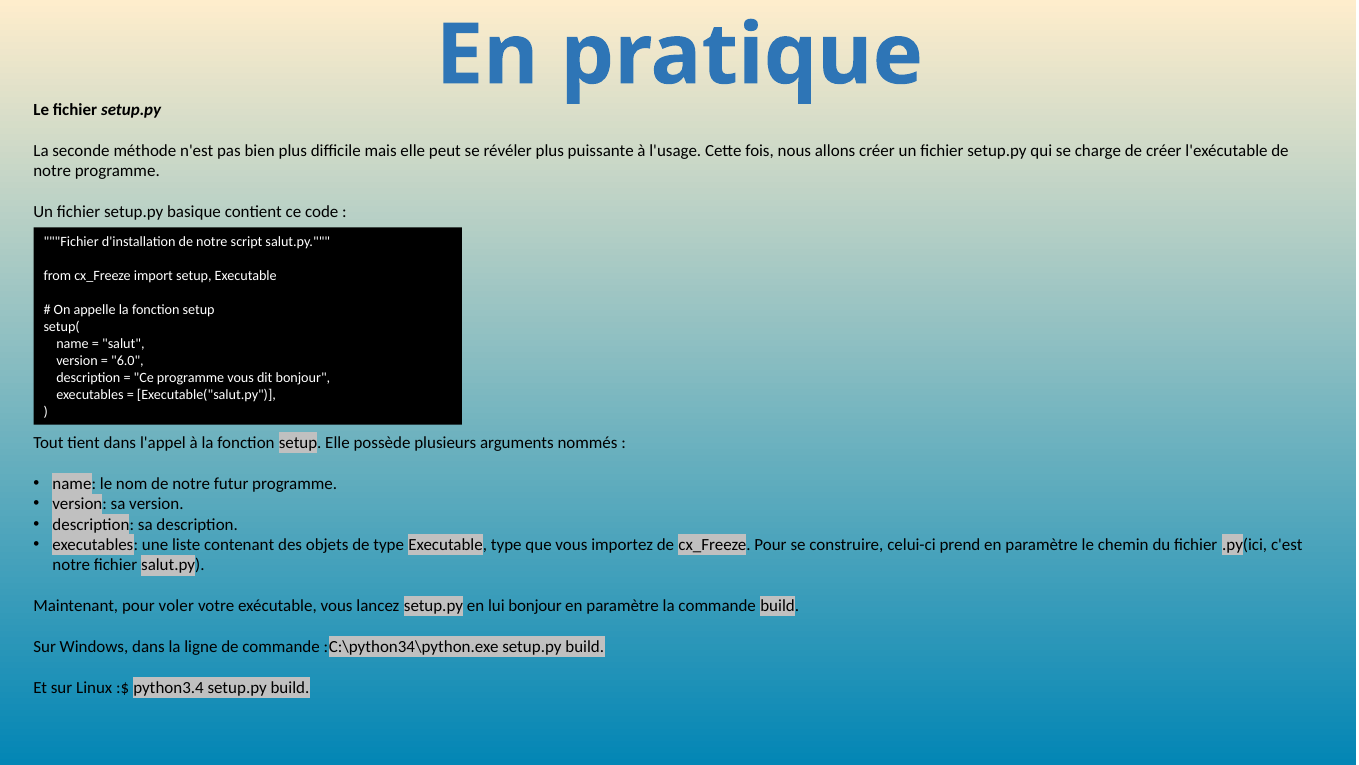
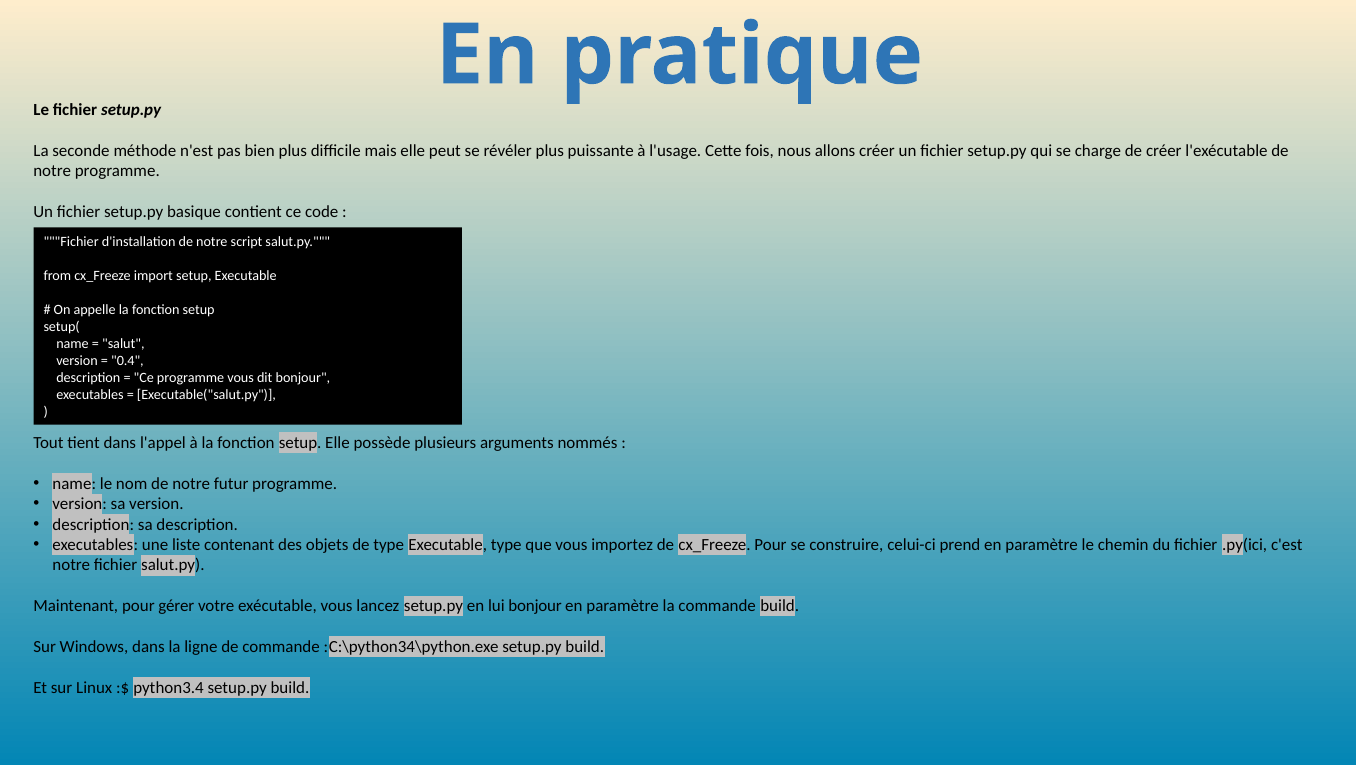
6.0: 6.0 -> 0.4
voler: voler -> gérer
